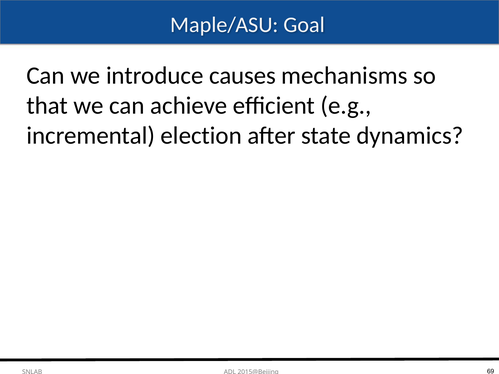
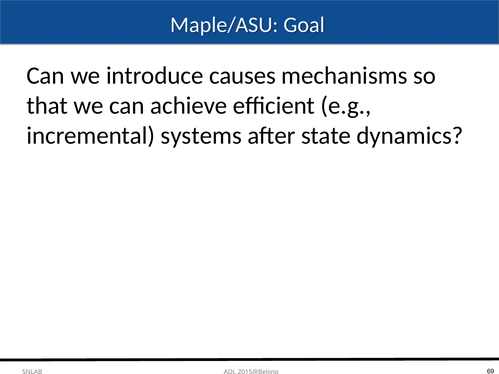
election: election -> systems
